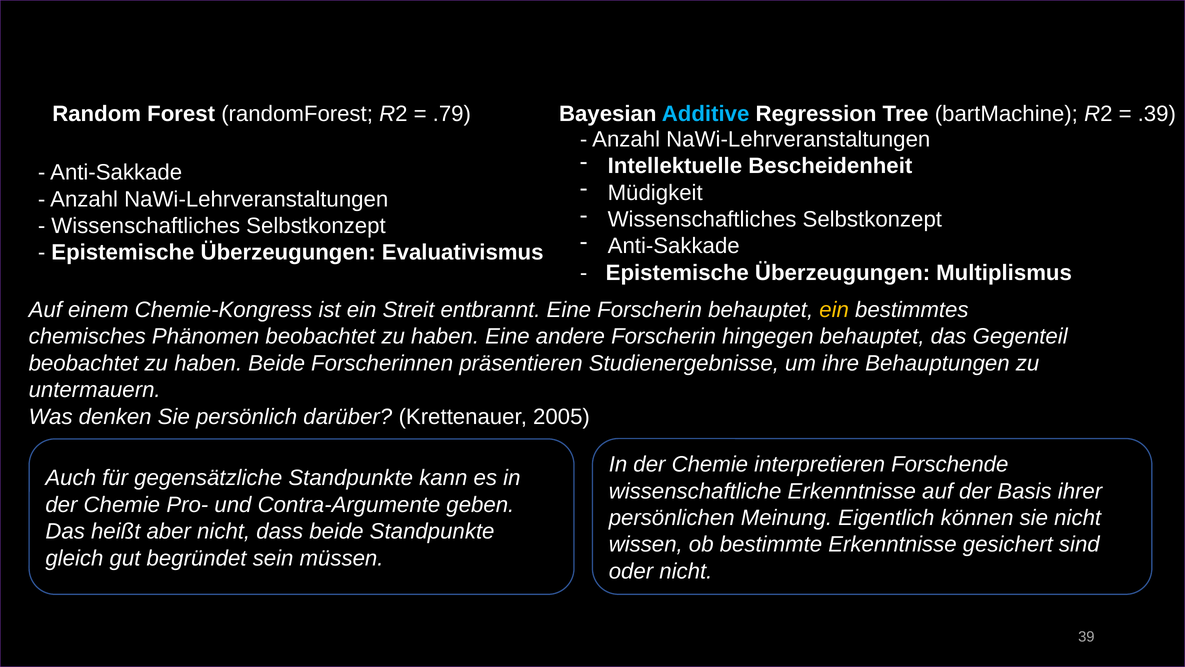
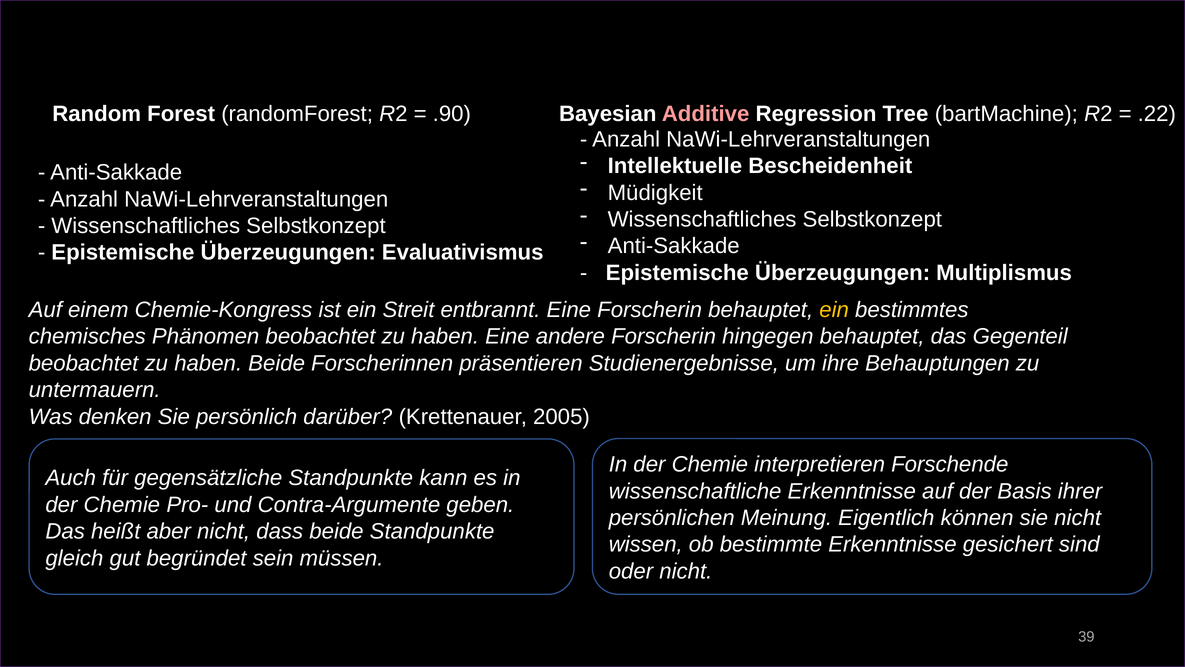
.79: .79 -> .90
Additive colour: light blue -> pink
.39: .39 -> .22
